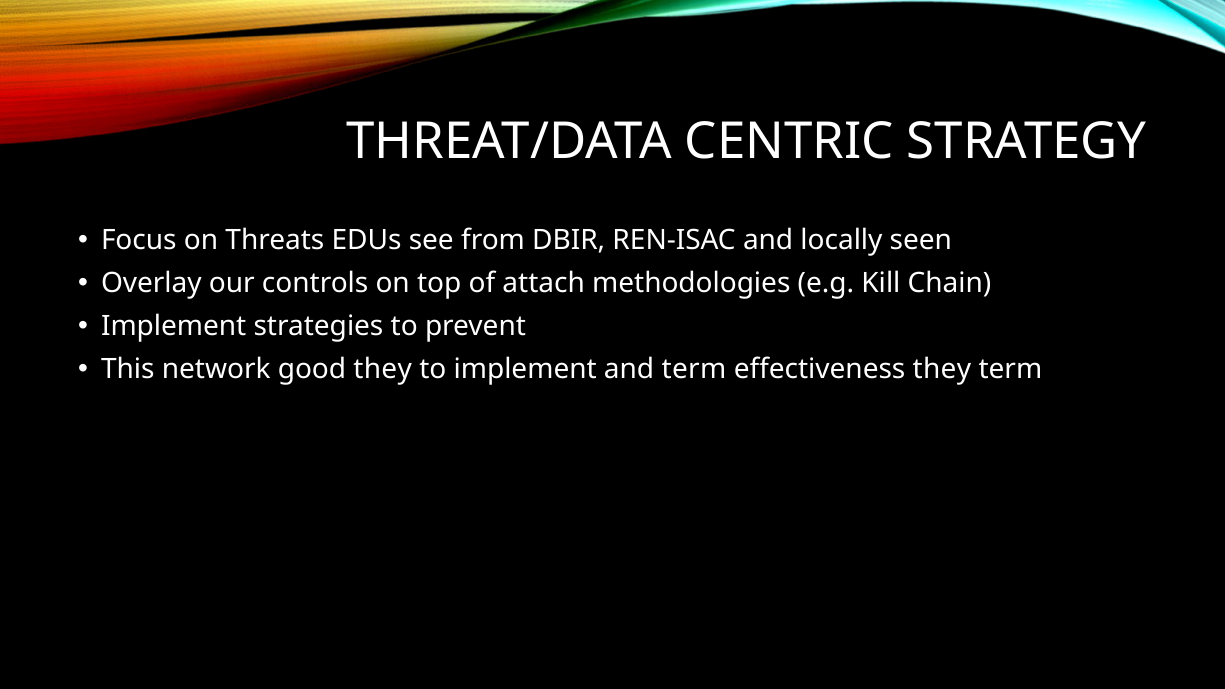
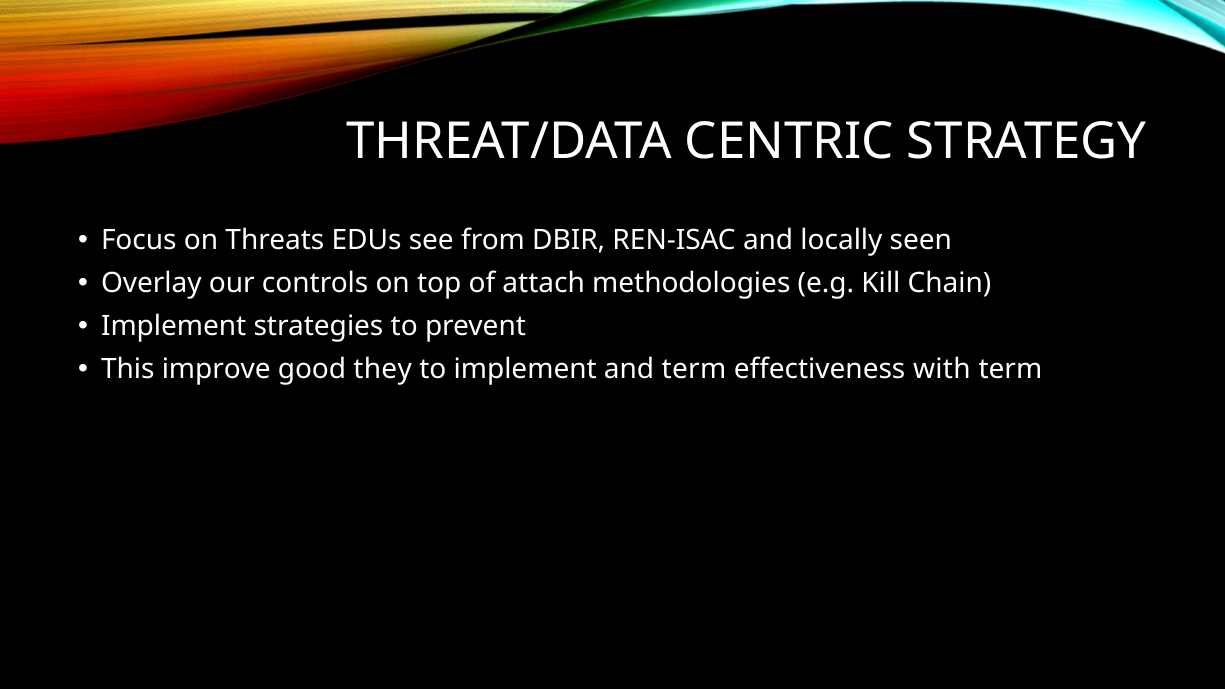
network: network -> improve
effectiveness they: they -> with
